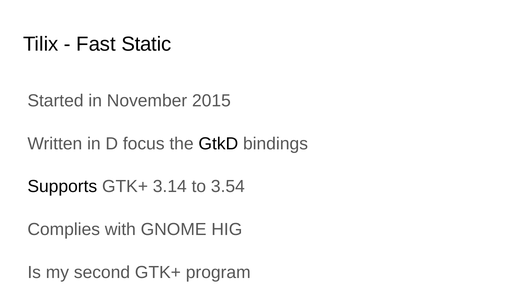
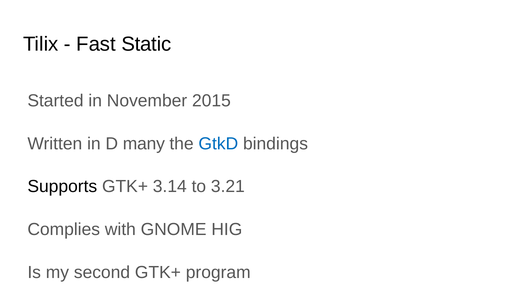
focus: focus -> many
GtkD colour: black -> blue
3.54: 3.54 -> 3.21
